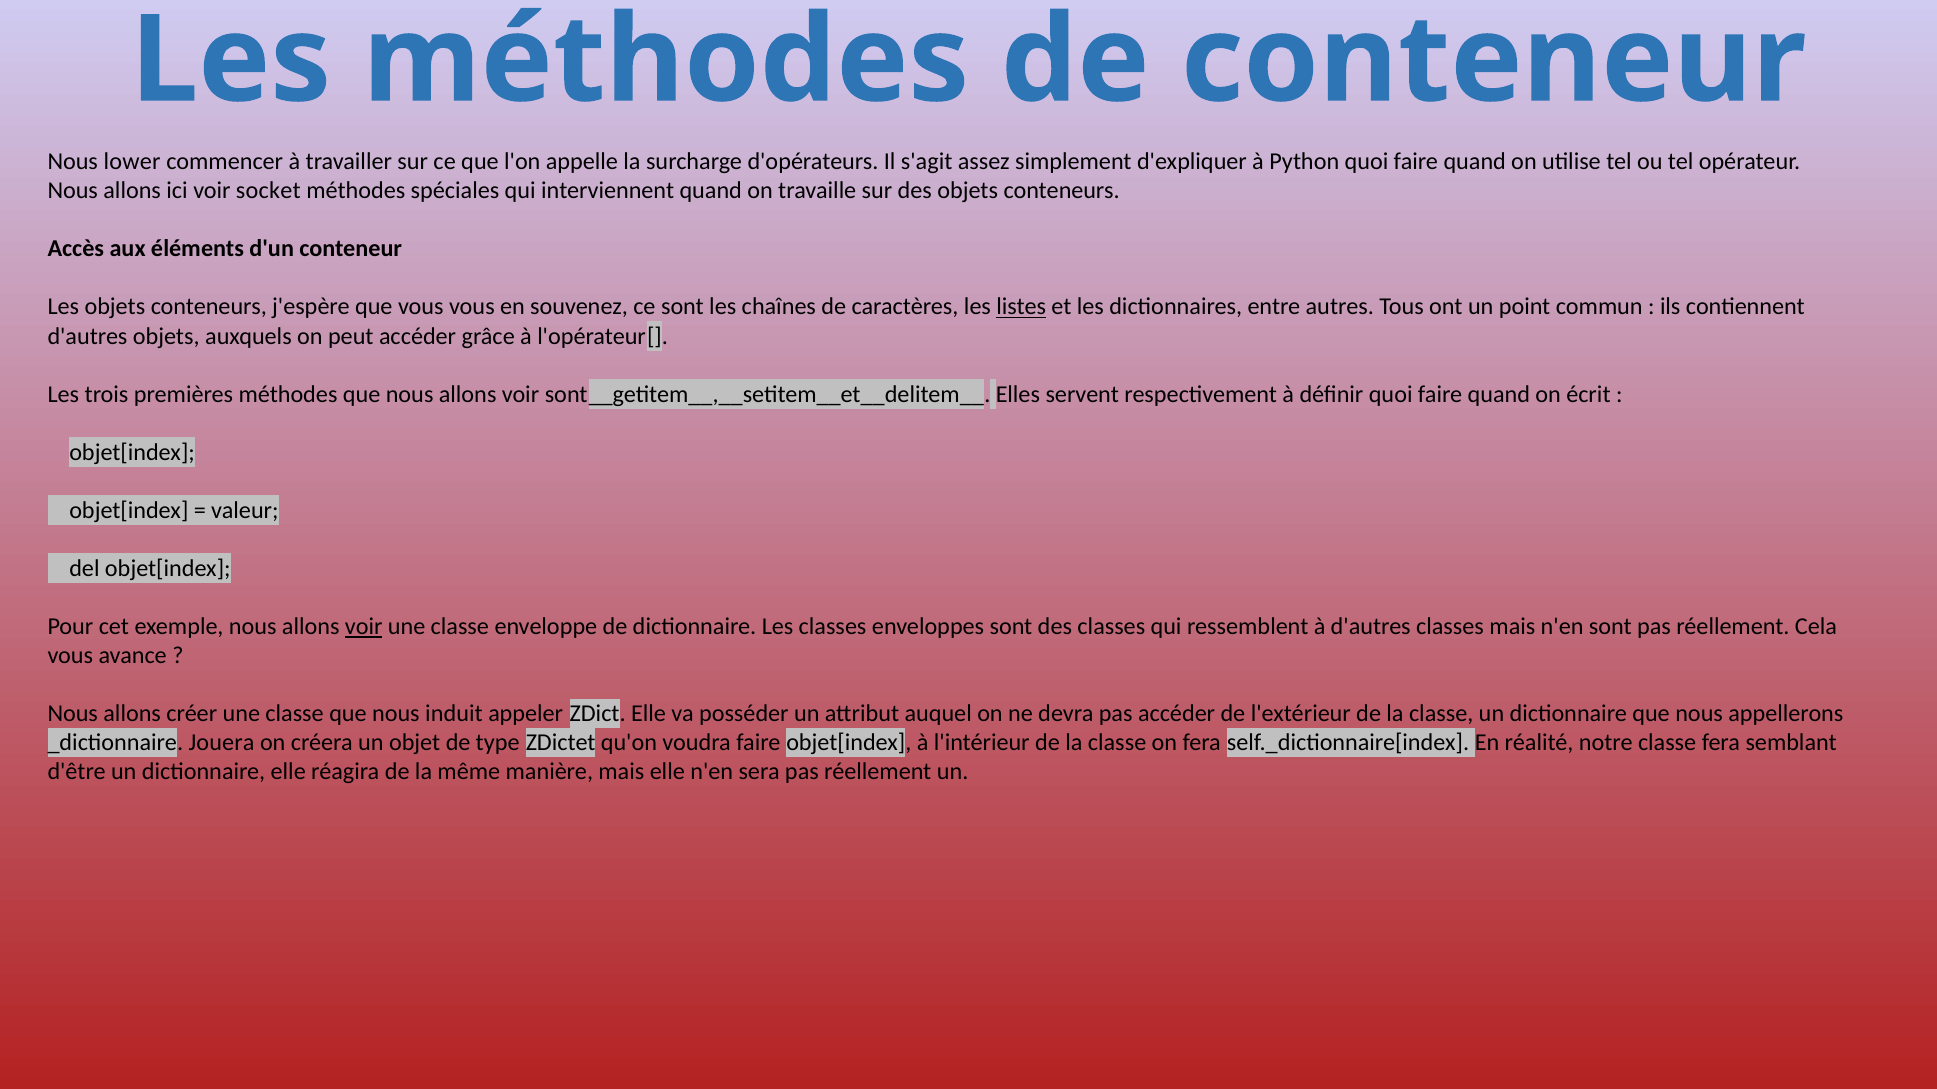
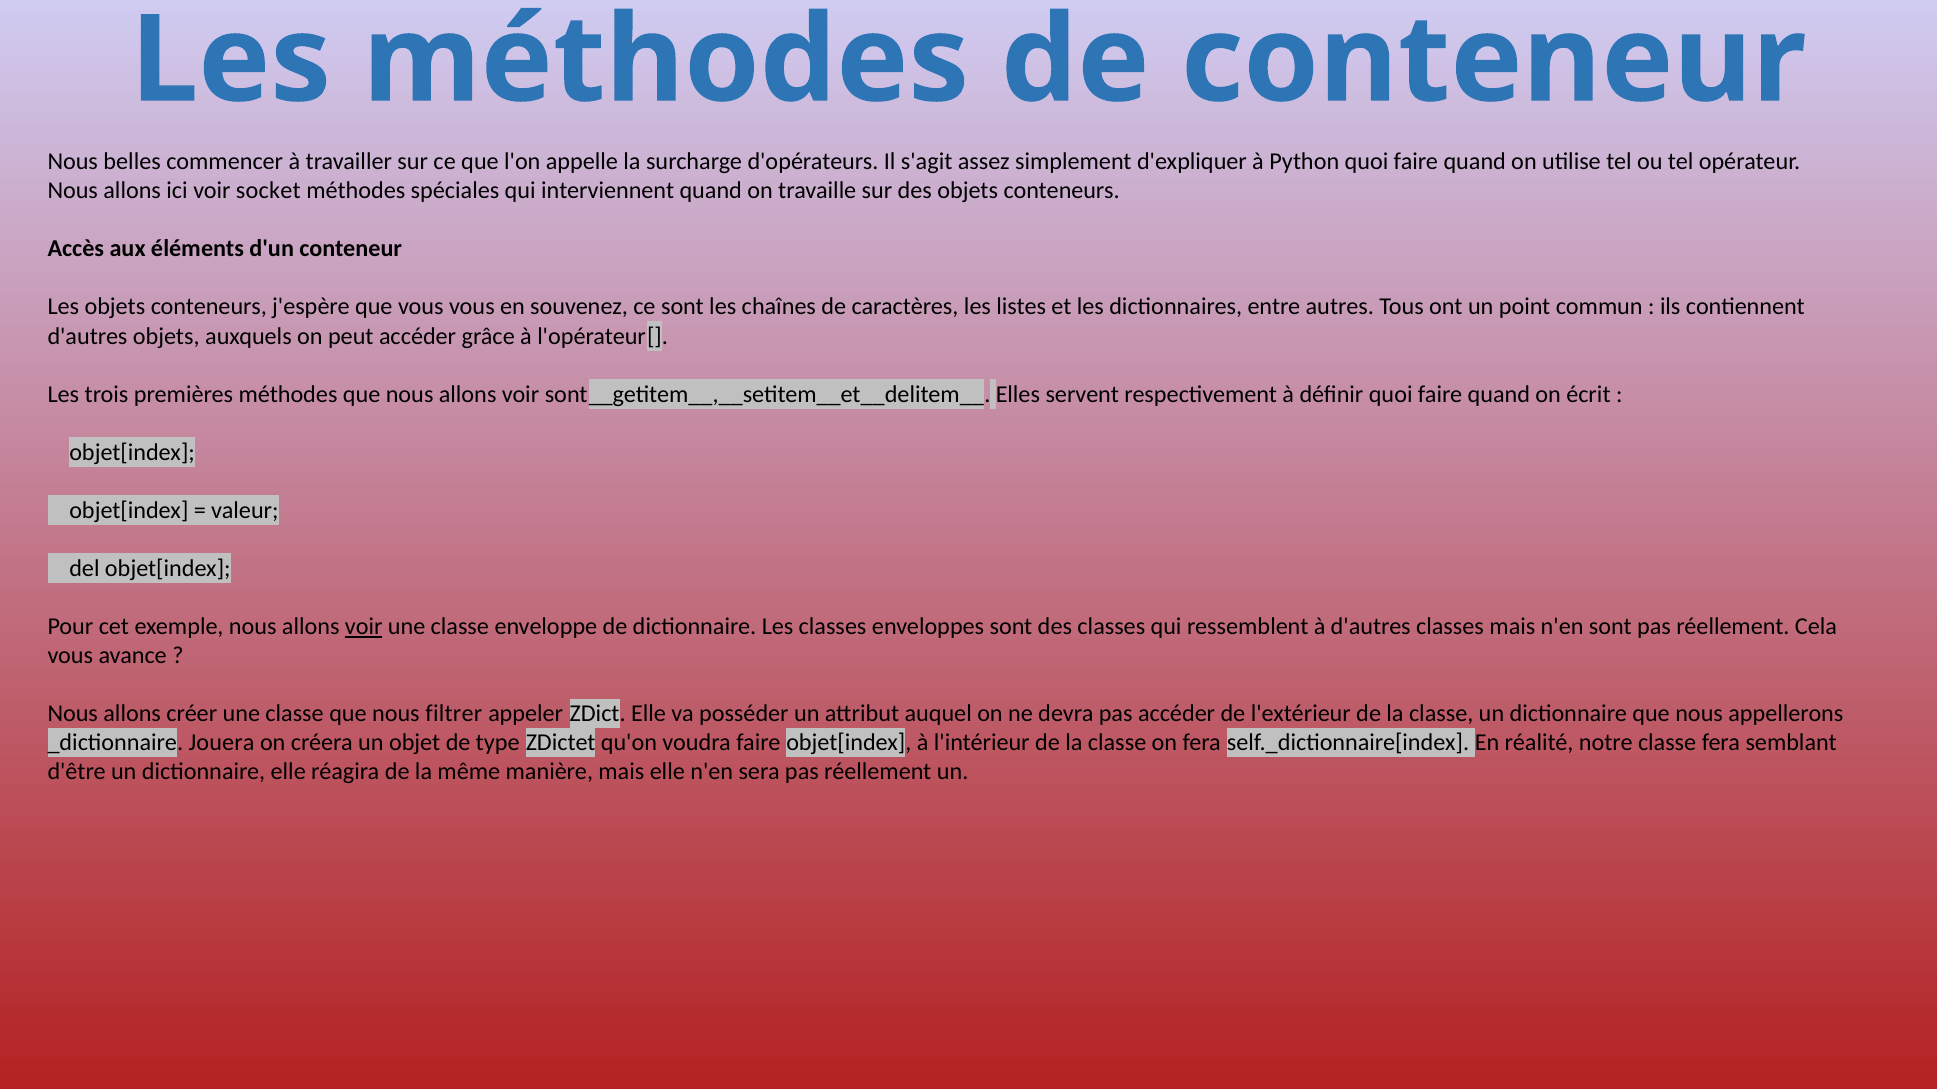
lower: lower -> belles
listes underline: present -> none
induit: induit -> filtrer
